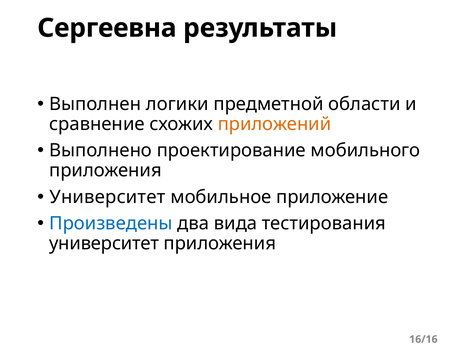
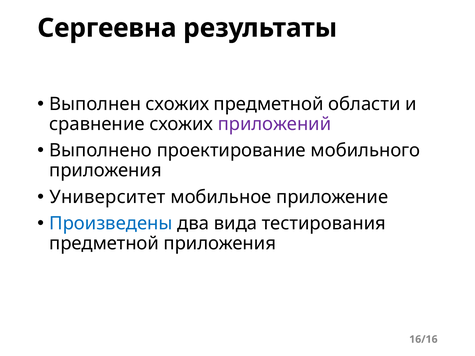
Выполнен логики: логики -> схожих
приложений colour: orange -> purple
университет at (104, 244): университет -> предметной
